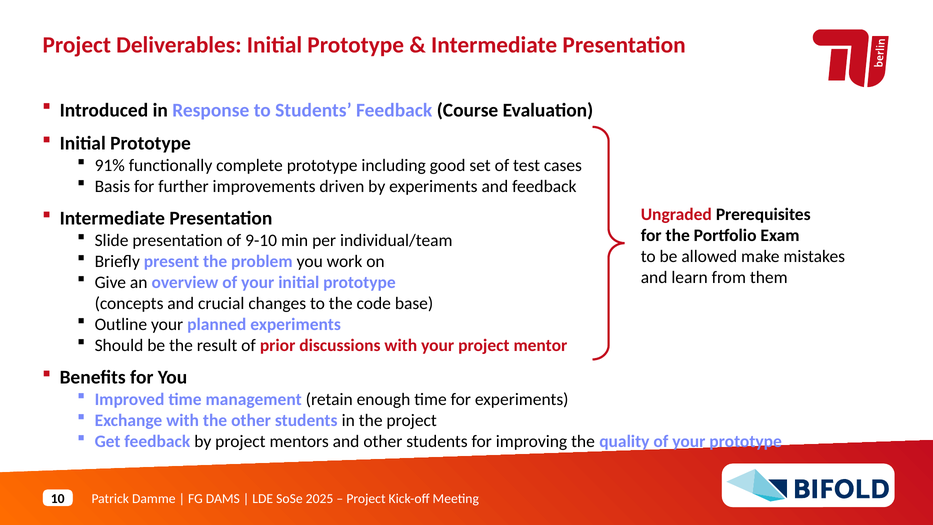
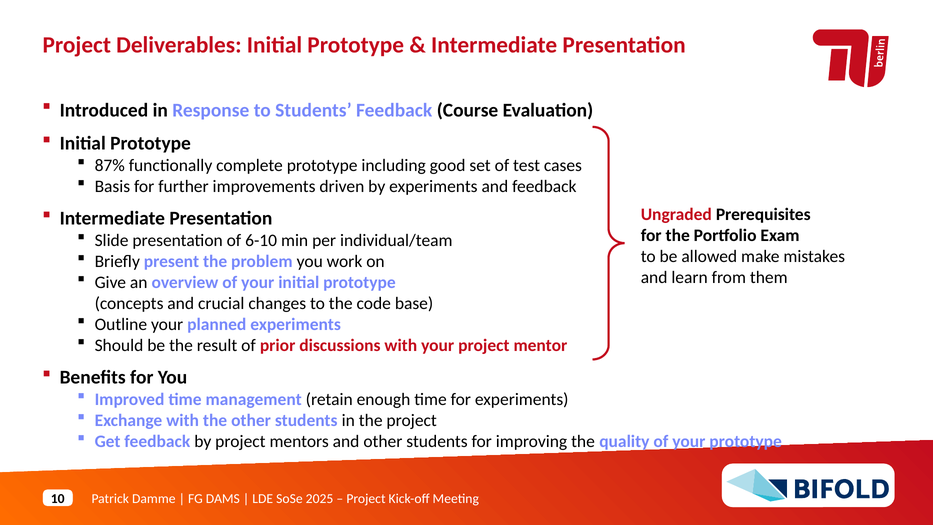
91%: 91% -> 87%
9-10: 9-10 -> 6-10
